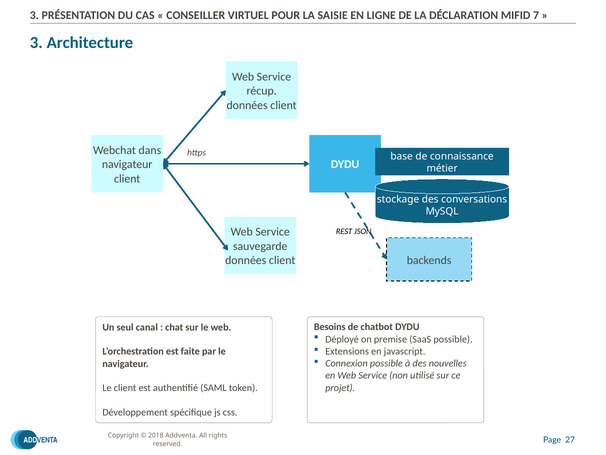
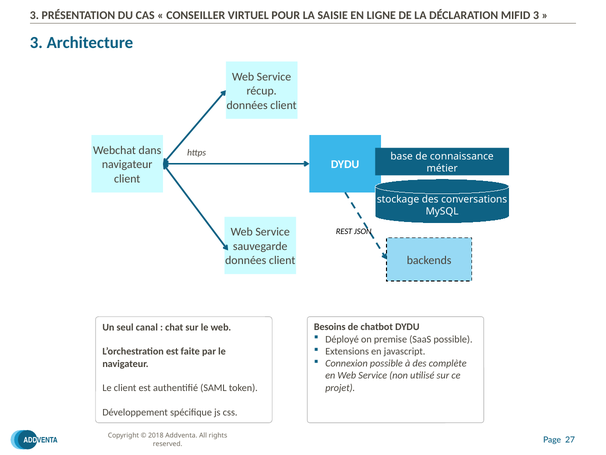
MIFID 7: 7 -> 3
nouvelles: nouvelles -> complète
